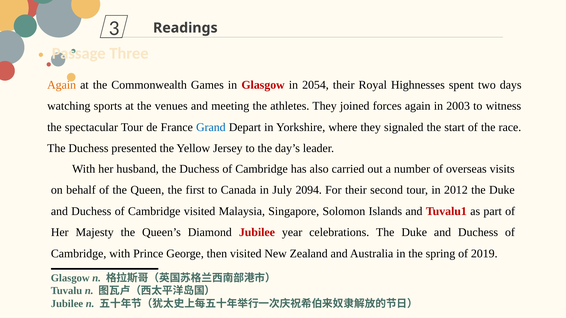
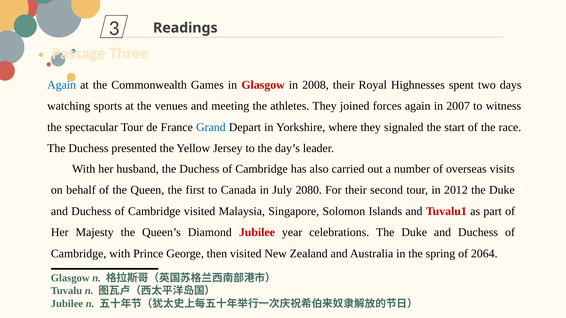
Again at (62, 85) colour: orange -> blue
2054: 2054 -> 2008
2003: 2003 -> 2007
2094: 2094 -> 2080
2019: 2019 -> 2064
